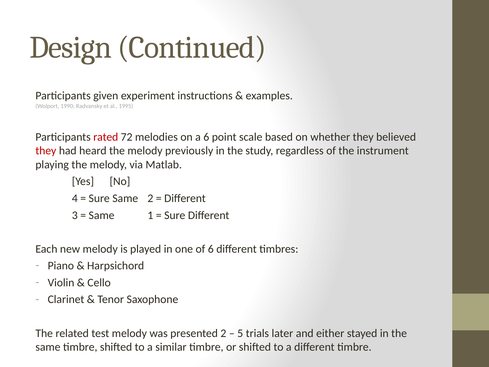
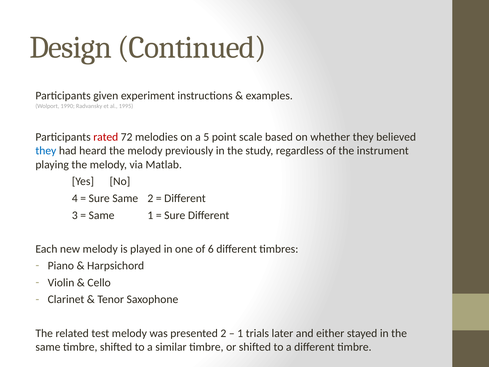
a 6: 6 -> 5
they at (46, 151) colour: red -> blue
5 at (240, 333): 5 -> 1
